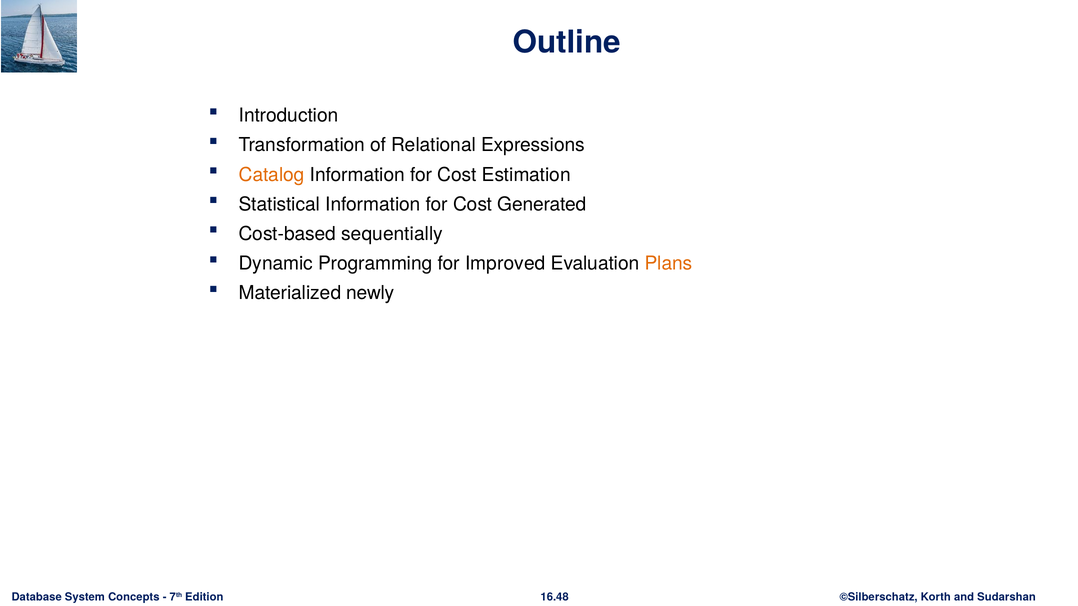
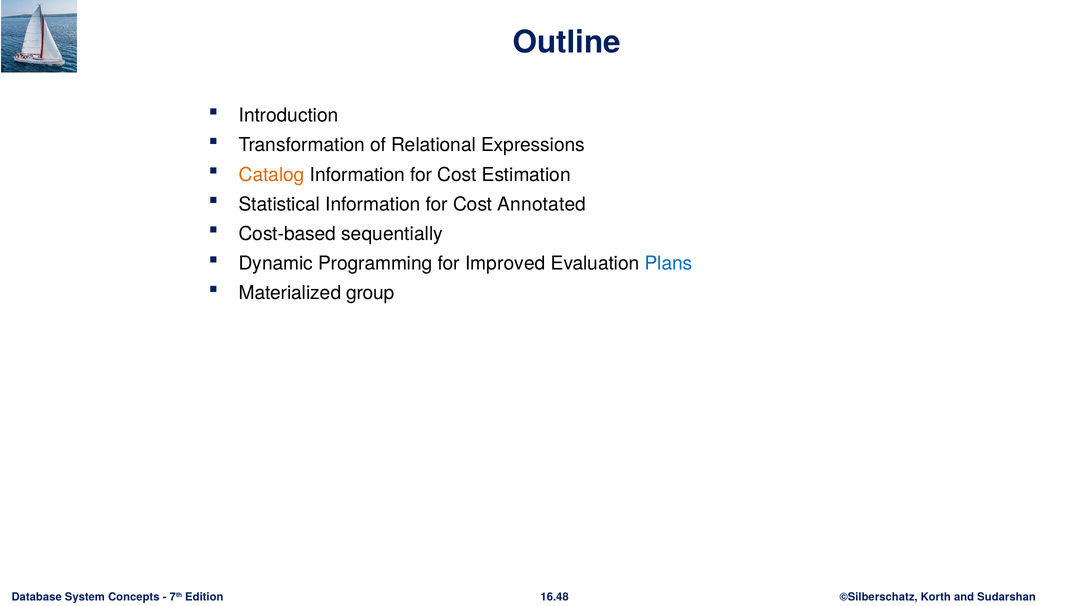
Generated: Generated -> Annotated
Plans colour: orange -> blue
newly: newly -> group
